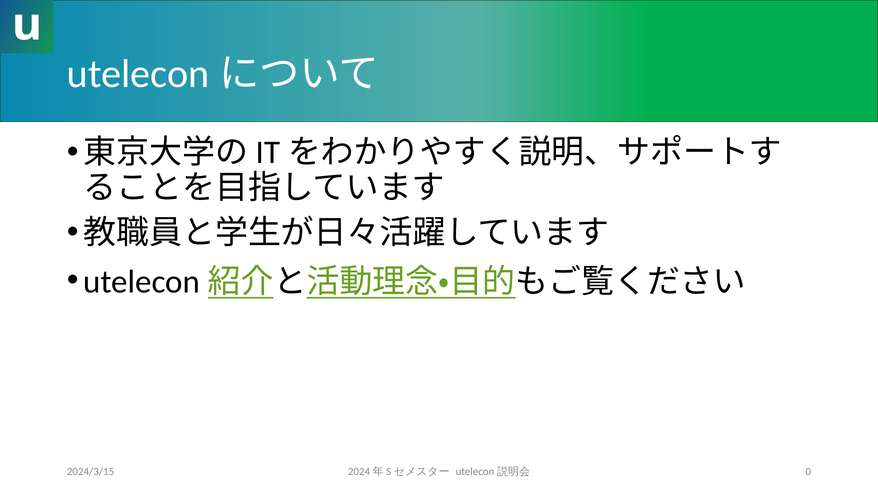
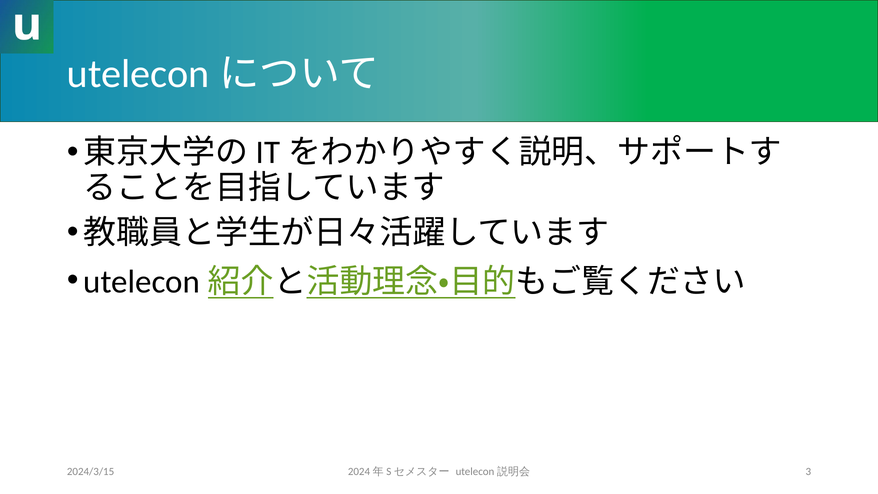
0: 0 -> 3
